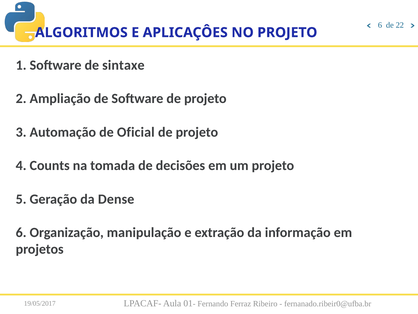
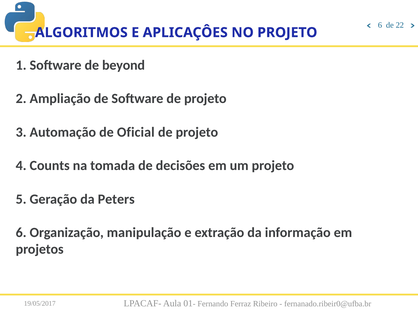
sintaxe: sintaxe -> beyond
Dense: Dense -> Peters
